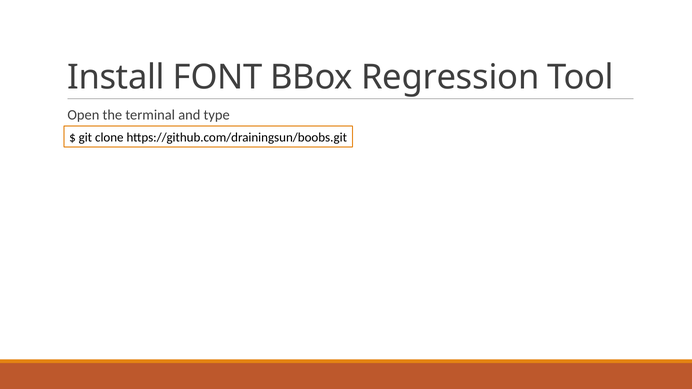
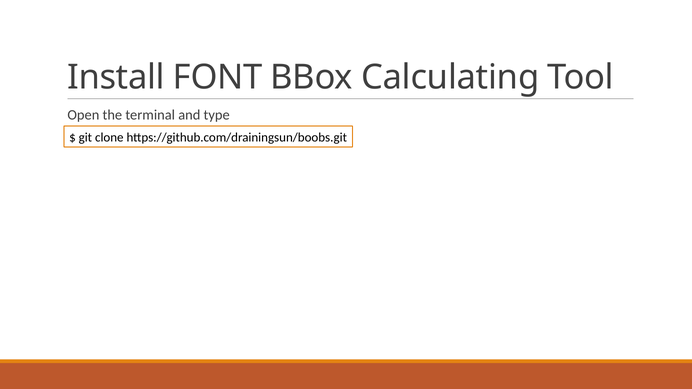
Regression: Regression -> Calculating
